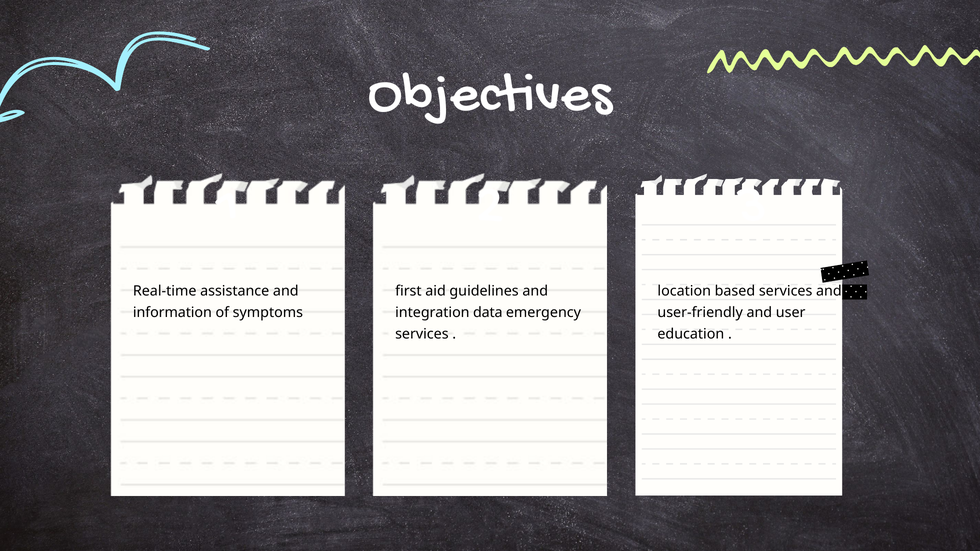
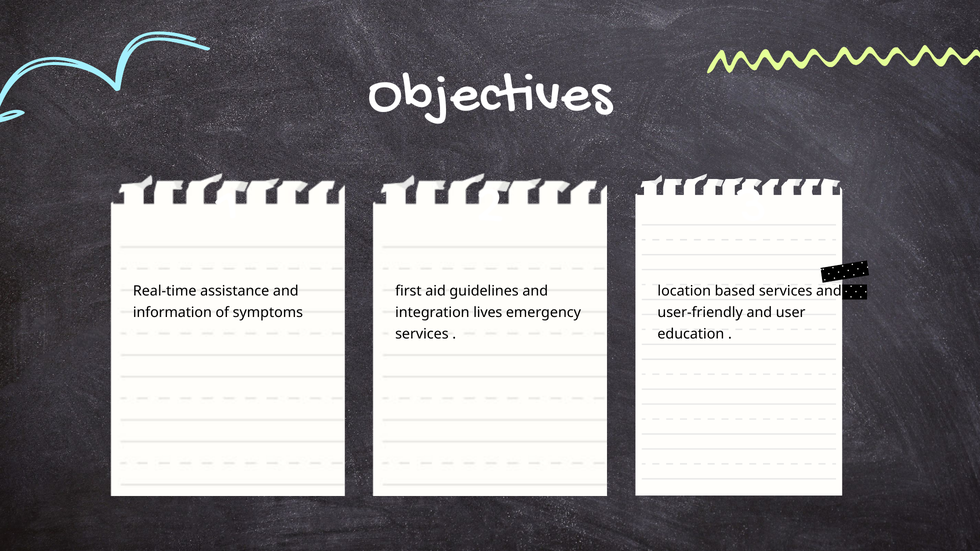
data: data -> lives
